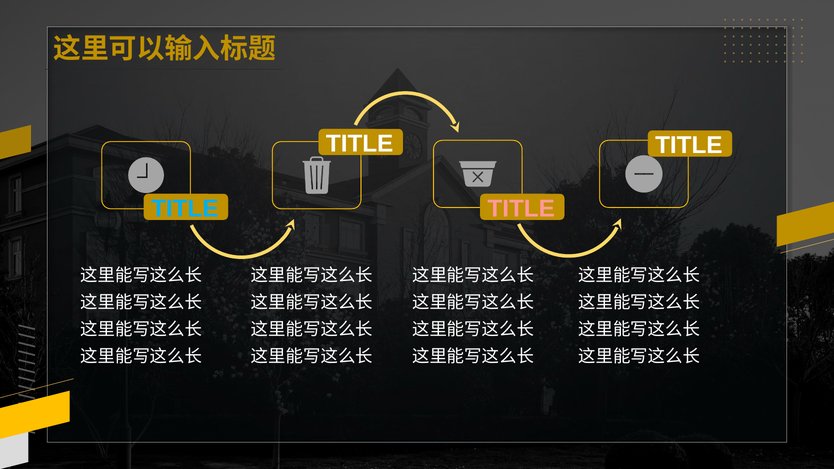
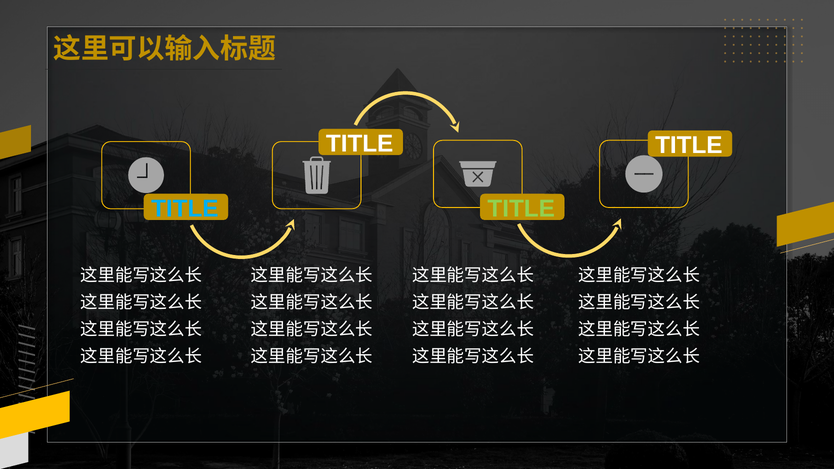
TITLE at (521, 209) colour: pink -> light green
